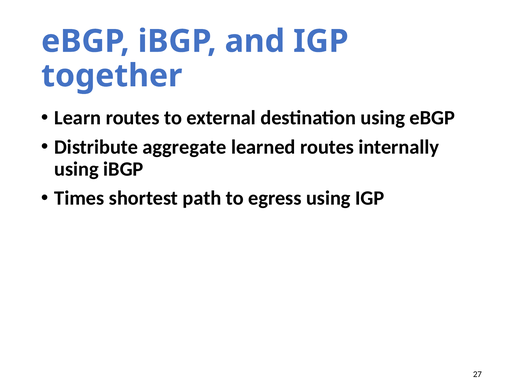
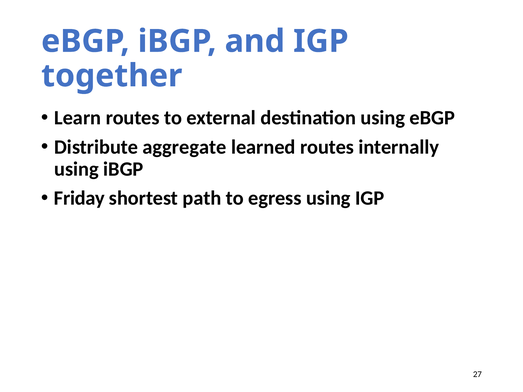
Times: Times -> Friday
